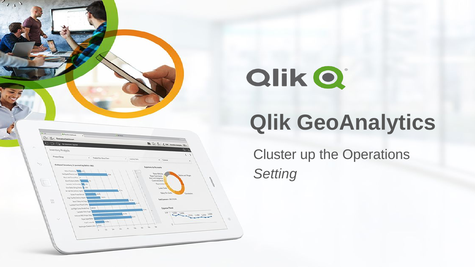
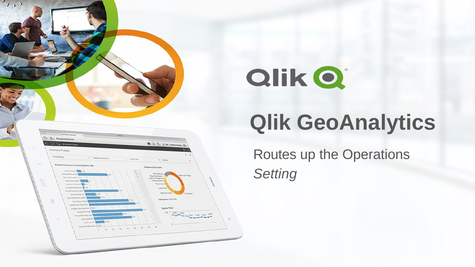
Cluster: Cluster -> Routes
